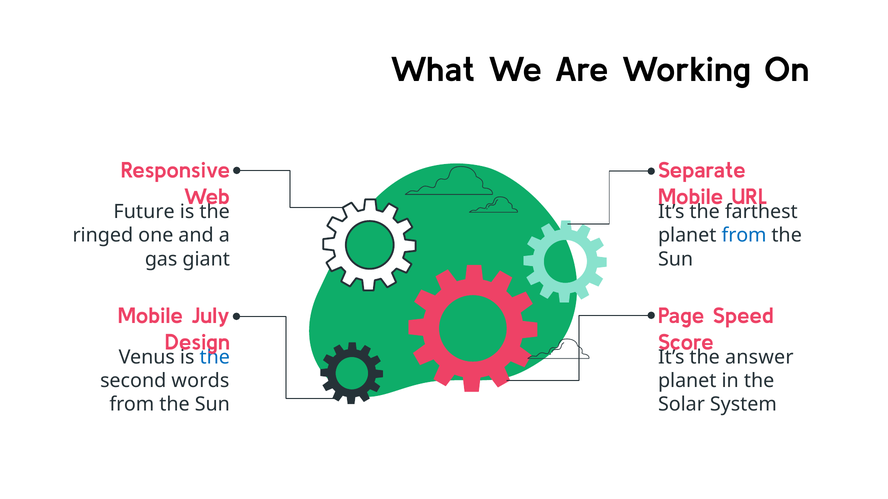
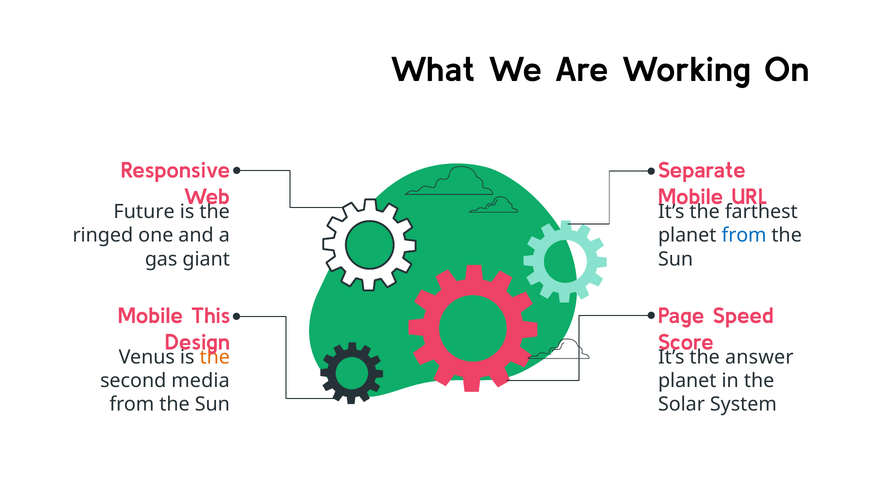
July: July -> This
the at (215, 358) colour: blue -> orange
words: words -> media
